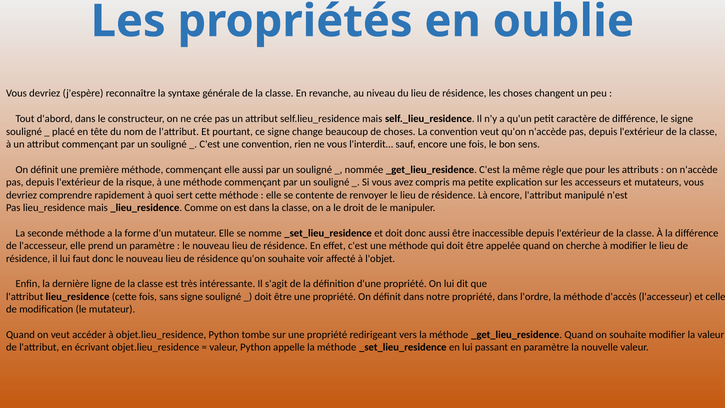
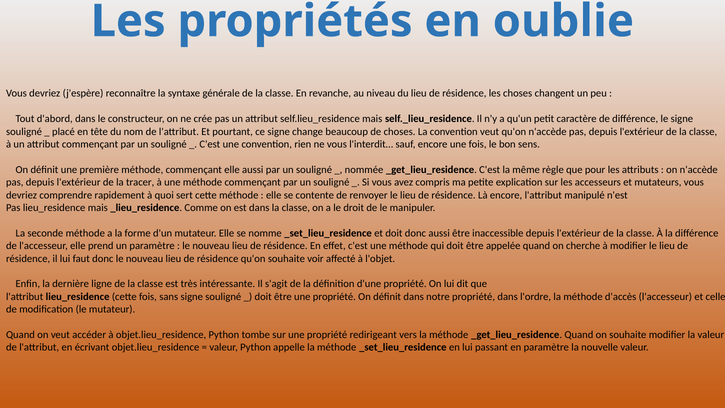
risque: risque -> tracer
